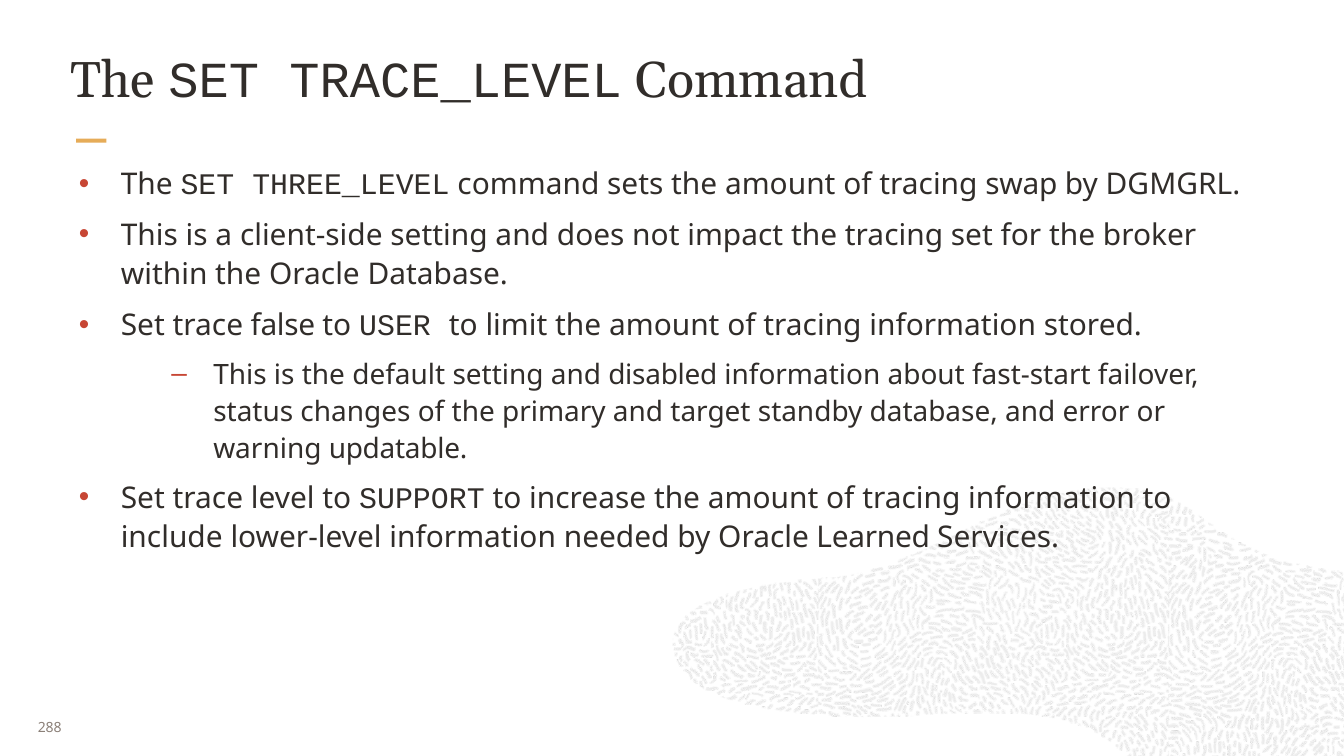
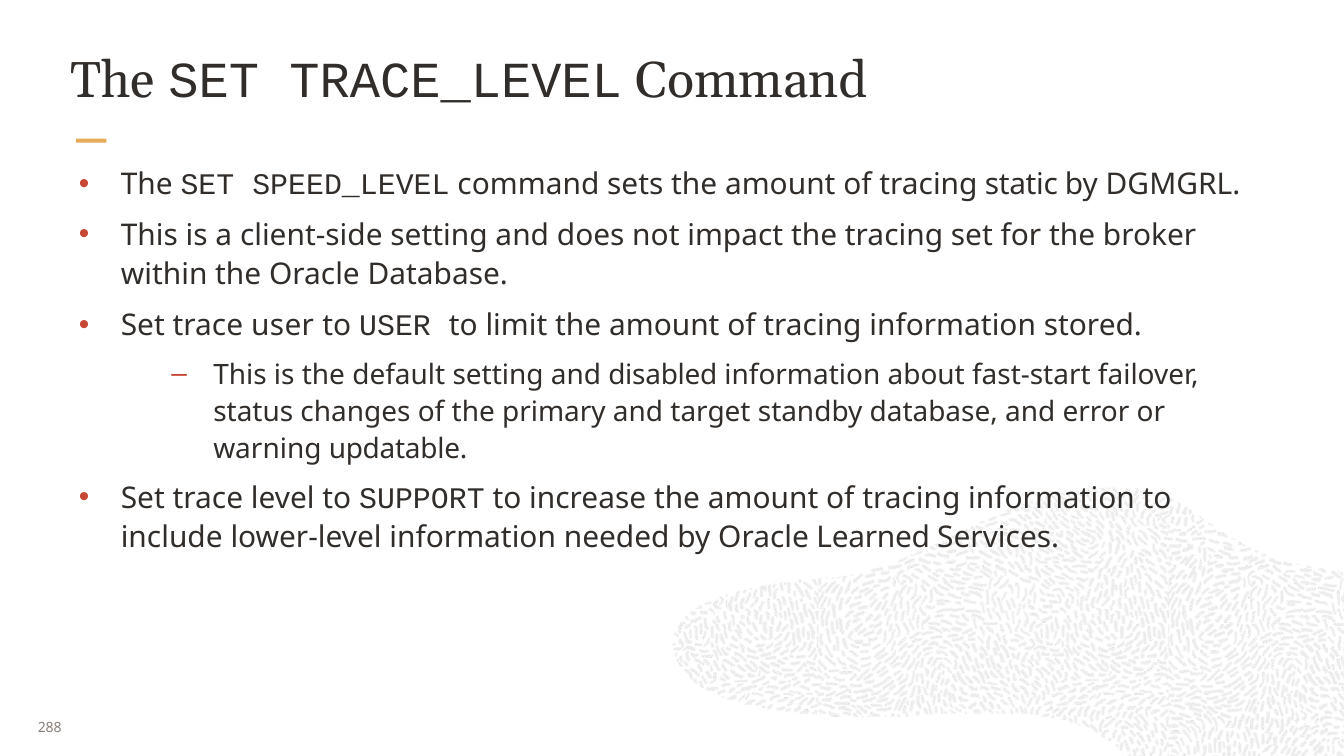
THREE_LEVEL: THREE_LEVEL -> SPEED_LEVEL
swap: swap -> static
trace false: false -> user
